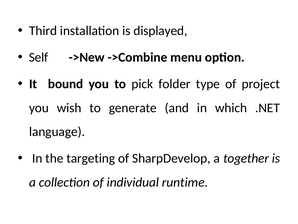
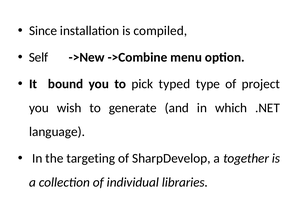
Third: Third -> Since
displayed: displayed -> compiled
folder: folder -> typed
runtime: runtime -> libraries
